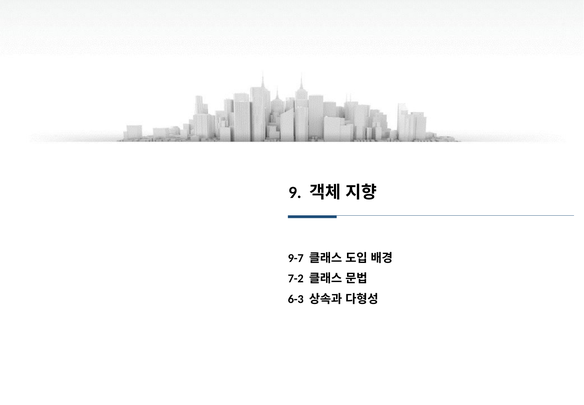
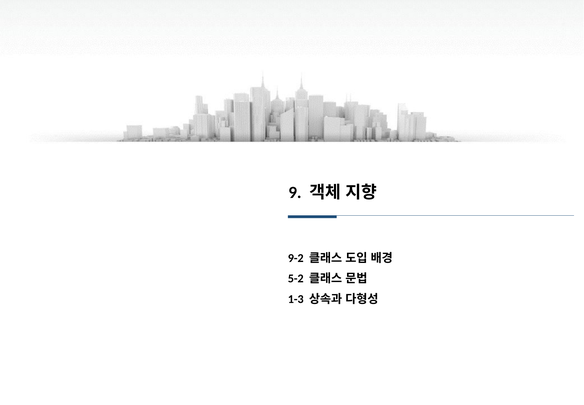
9-7: 9-7 -> 9-2
7-2: 7-2 -> 5-2
6-3: 6-3 -> 1-3
